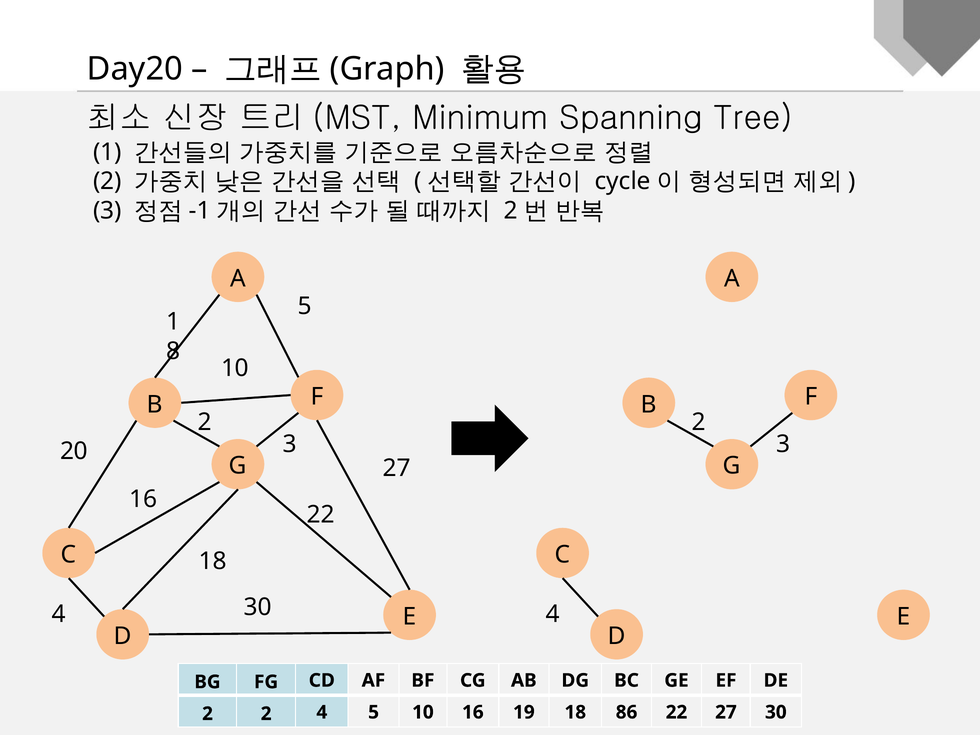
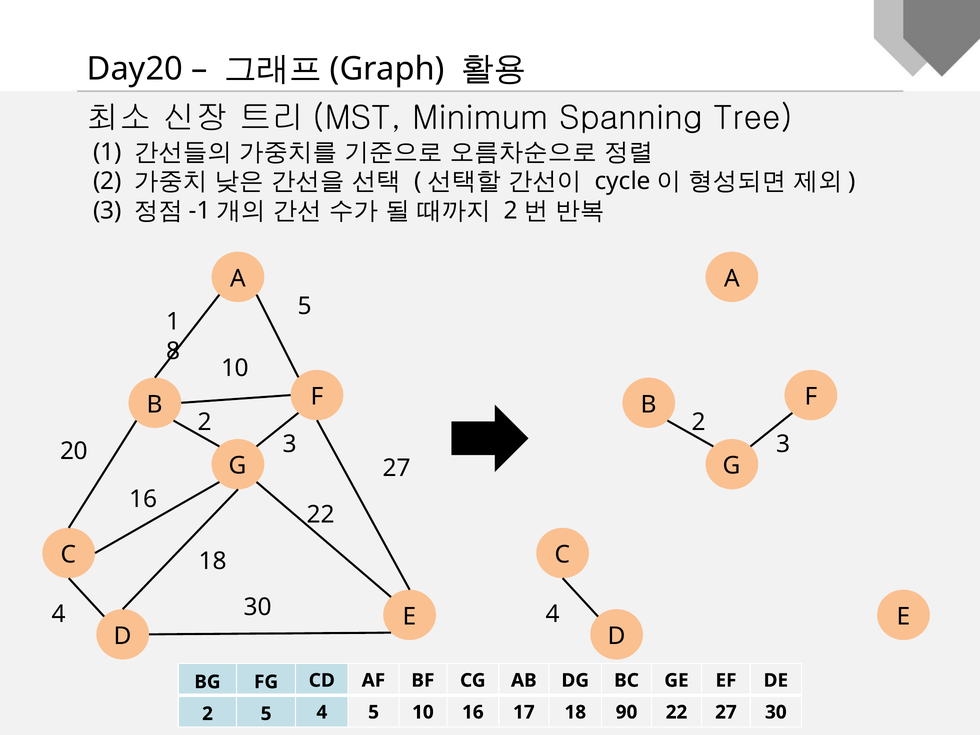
2 2: 2 -> 5
19: 19 -> 17
86: 86 -> 90
